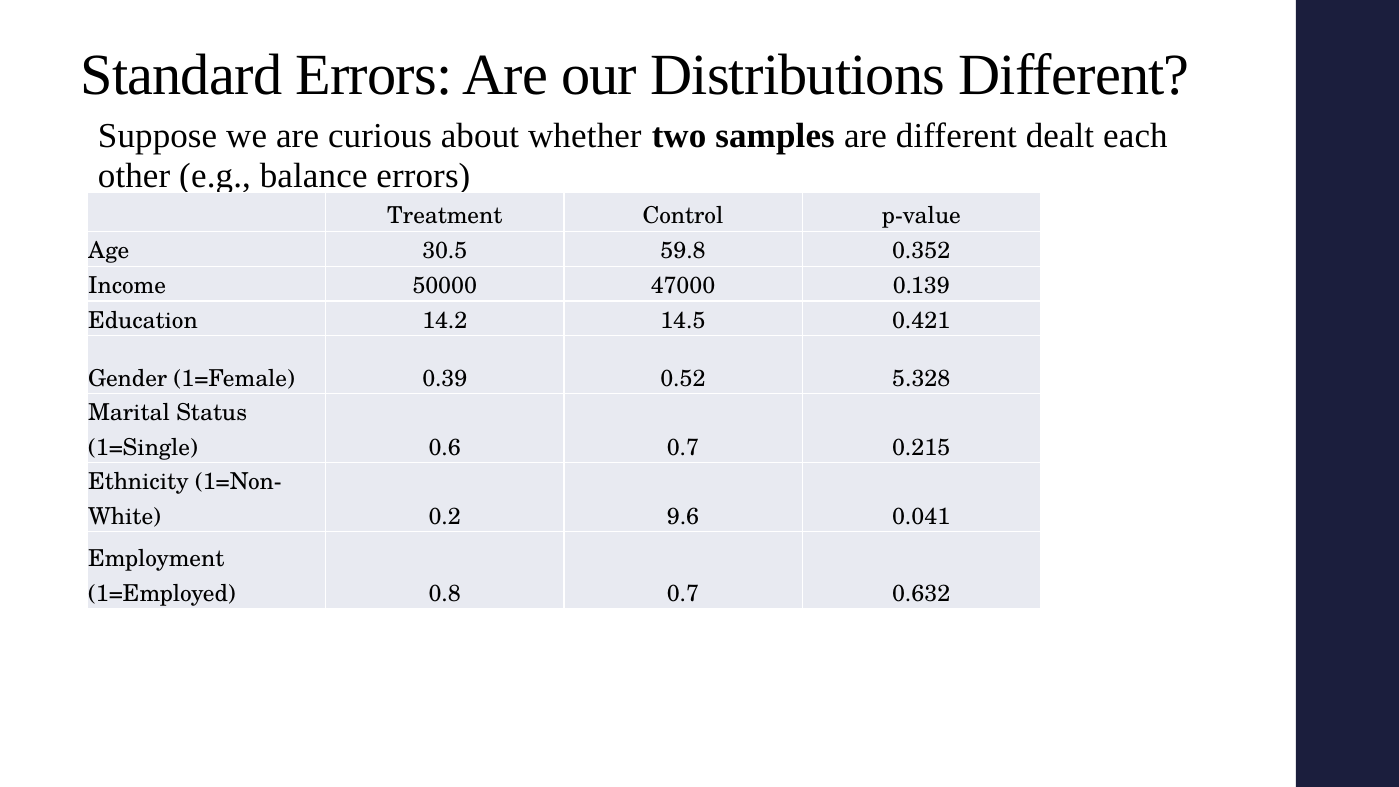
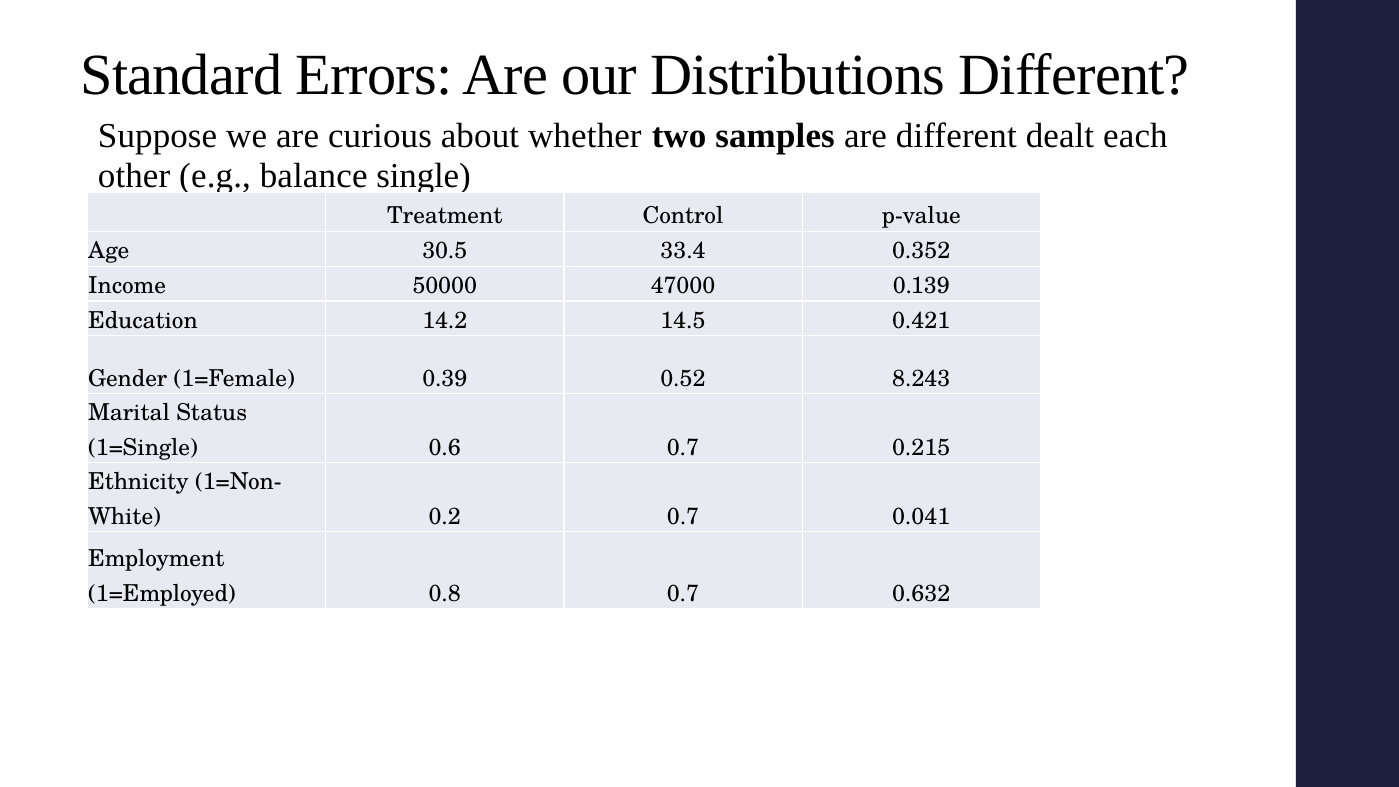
balance errors: errors -> single
59.8: 59.8 -> 33.4
5.328: 5.328 -> 8.243
0.2 9.6: 9.6 -> 0.7
